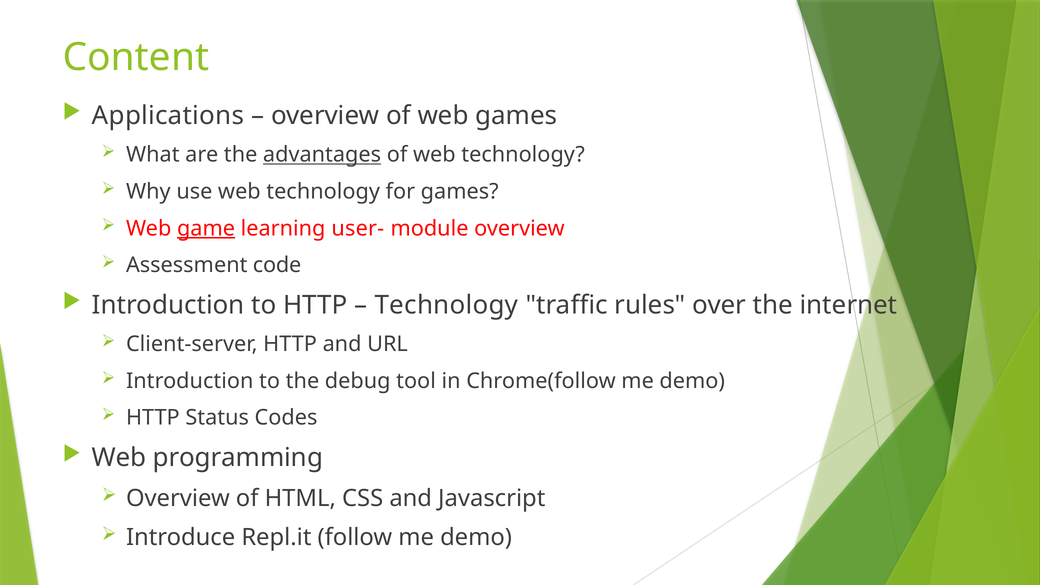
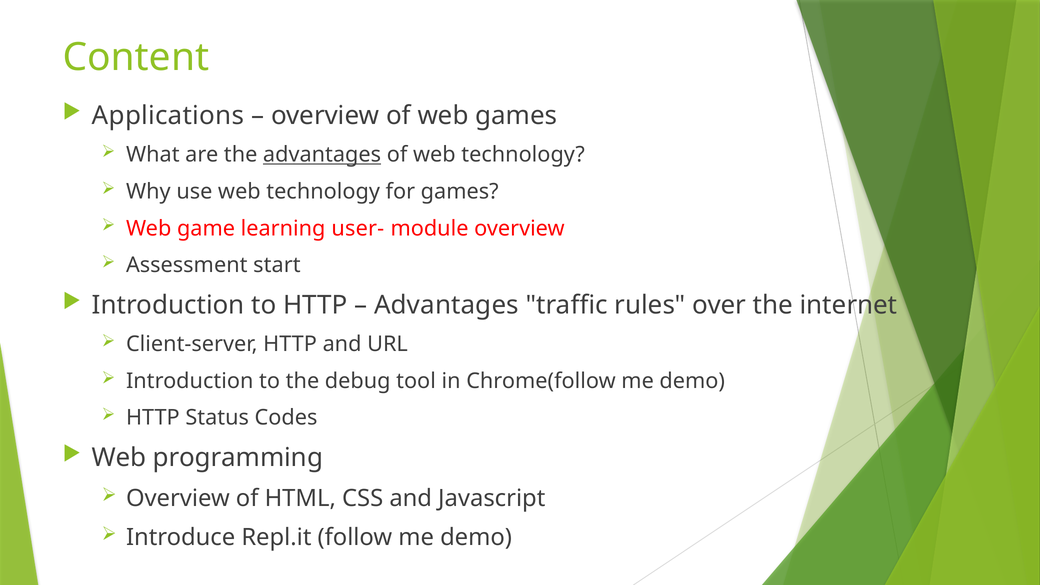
game underline: present -> none
code: code -> start
Technology at (446, 305): Technology -> Advantages
